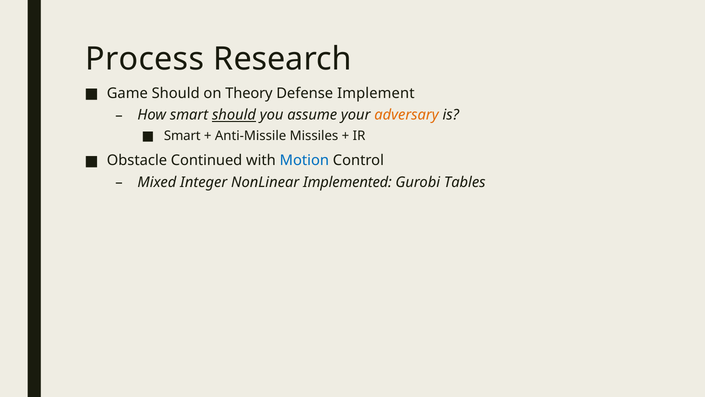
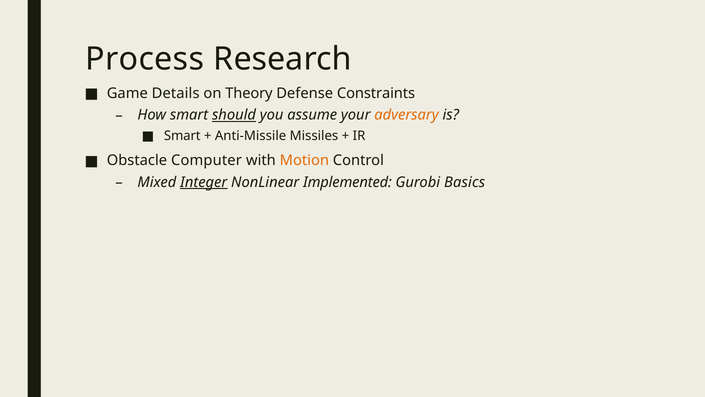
Game Should: Should -> Details
Implement: Implement -> Constraints
Continued: Continued -> Computer
Motion colour: blue -> orange
Integer underline: none -> present
Tables: Tables -> Basics
